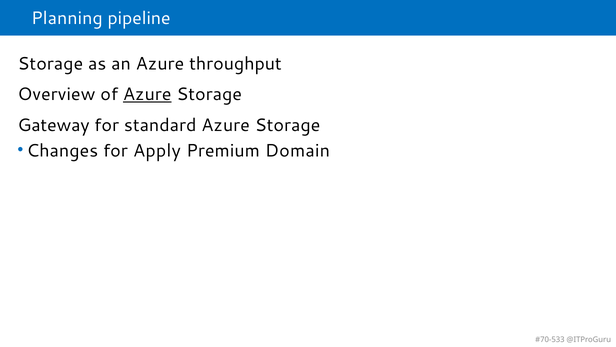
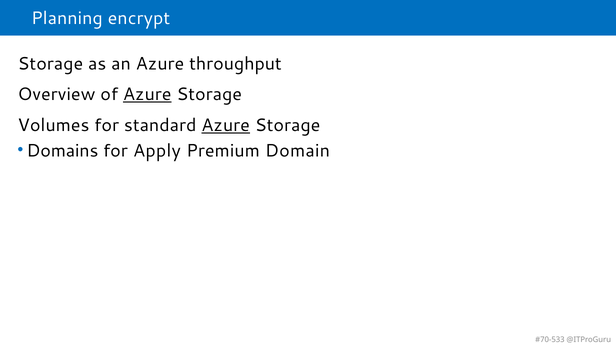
pipeline: pipeline -> encrypt
Gateway: Gateway -> Volumes
Azure at (226, 125) underline: none -> present
Changes: Changes -> Domains
